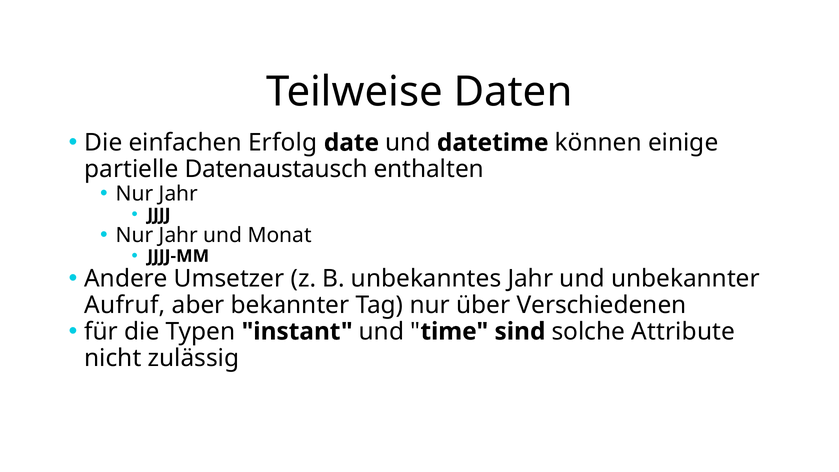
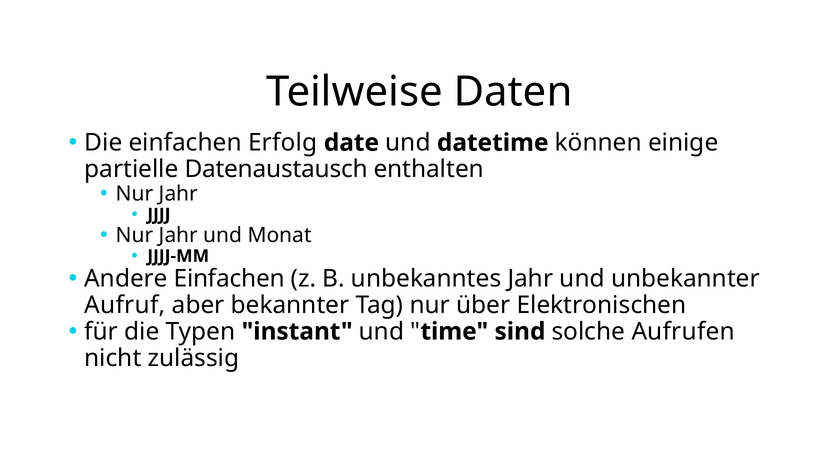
Andere Umsetzer: Umsetzer -> Einfachen
Verschiedenen: Verschiedenen -> Elektronischen
Attribute: Attribute -> Aufrufen
